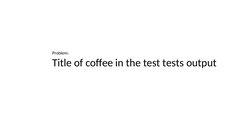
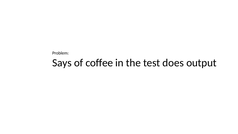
Title: Title -> Says
tests: tests -> does
